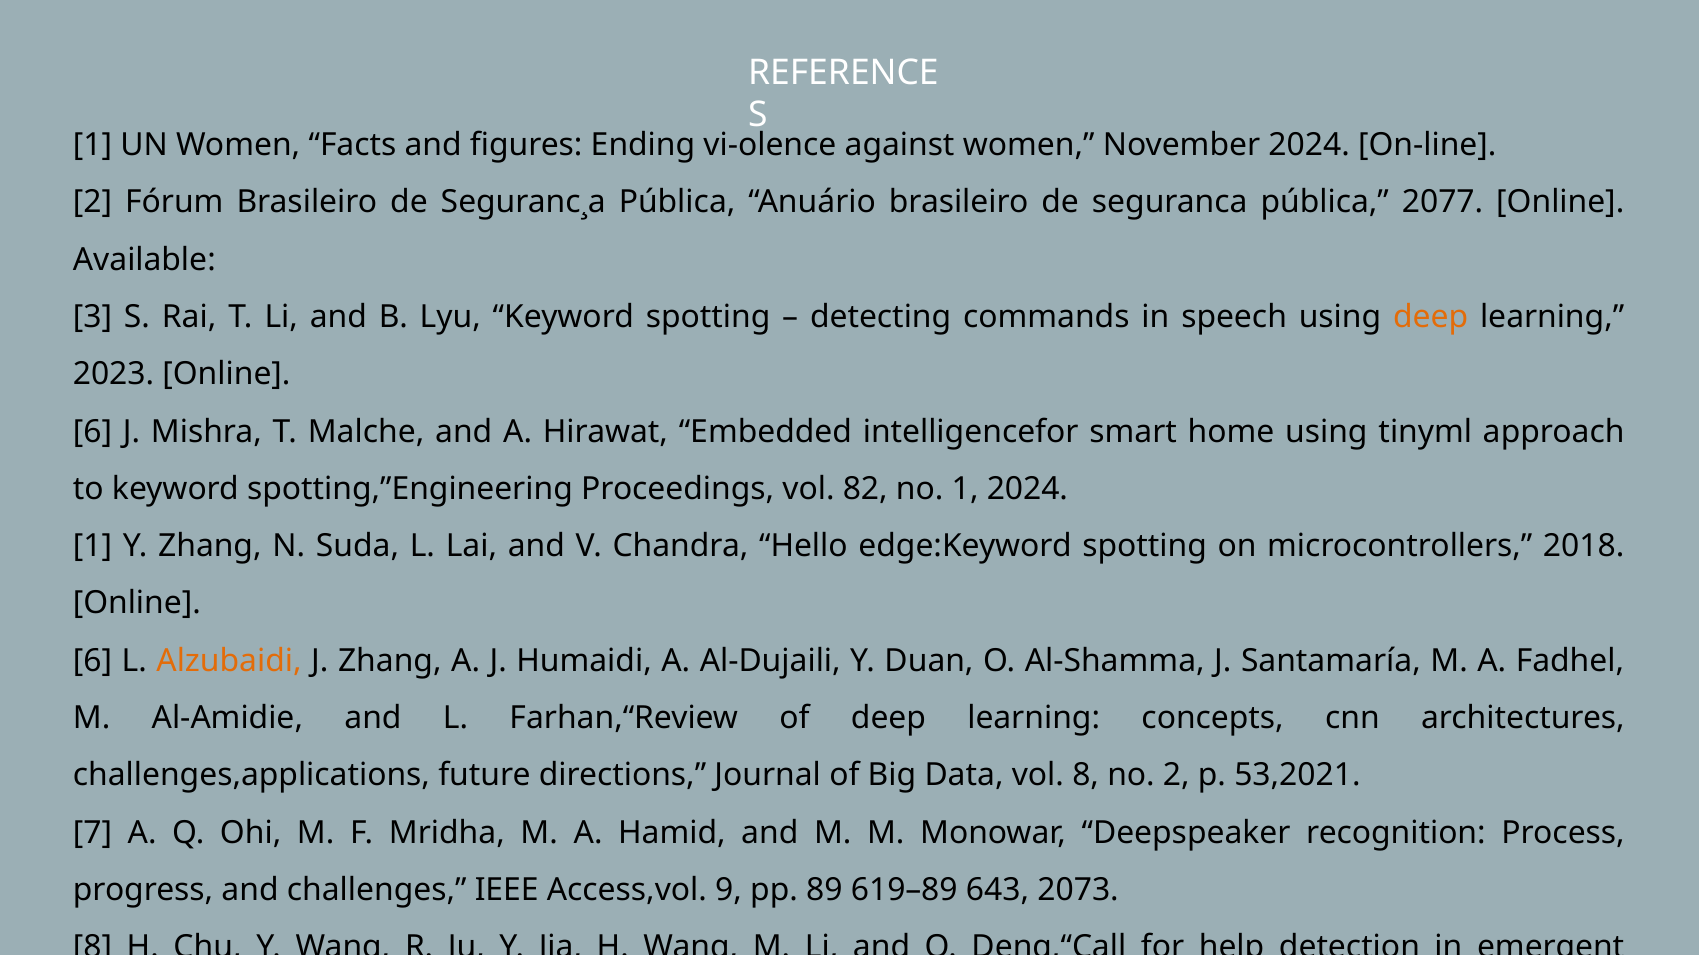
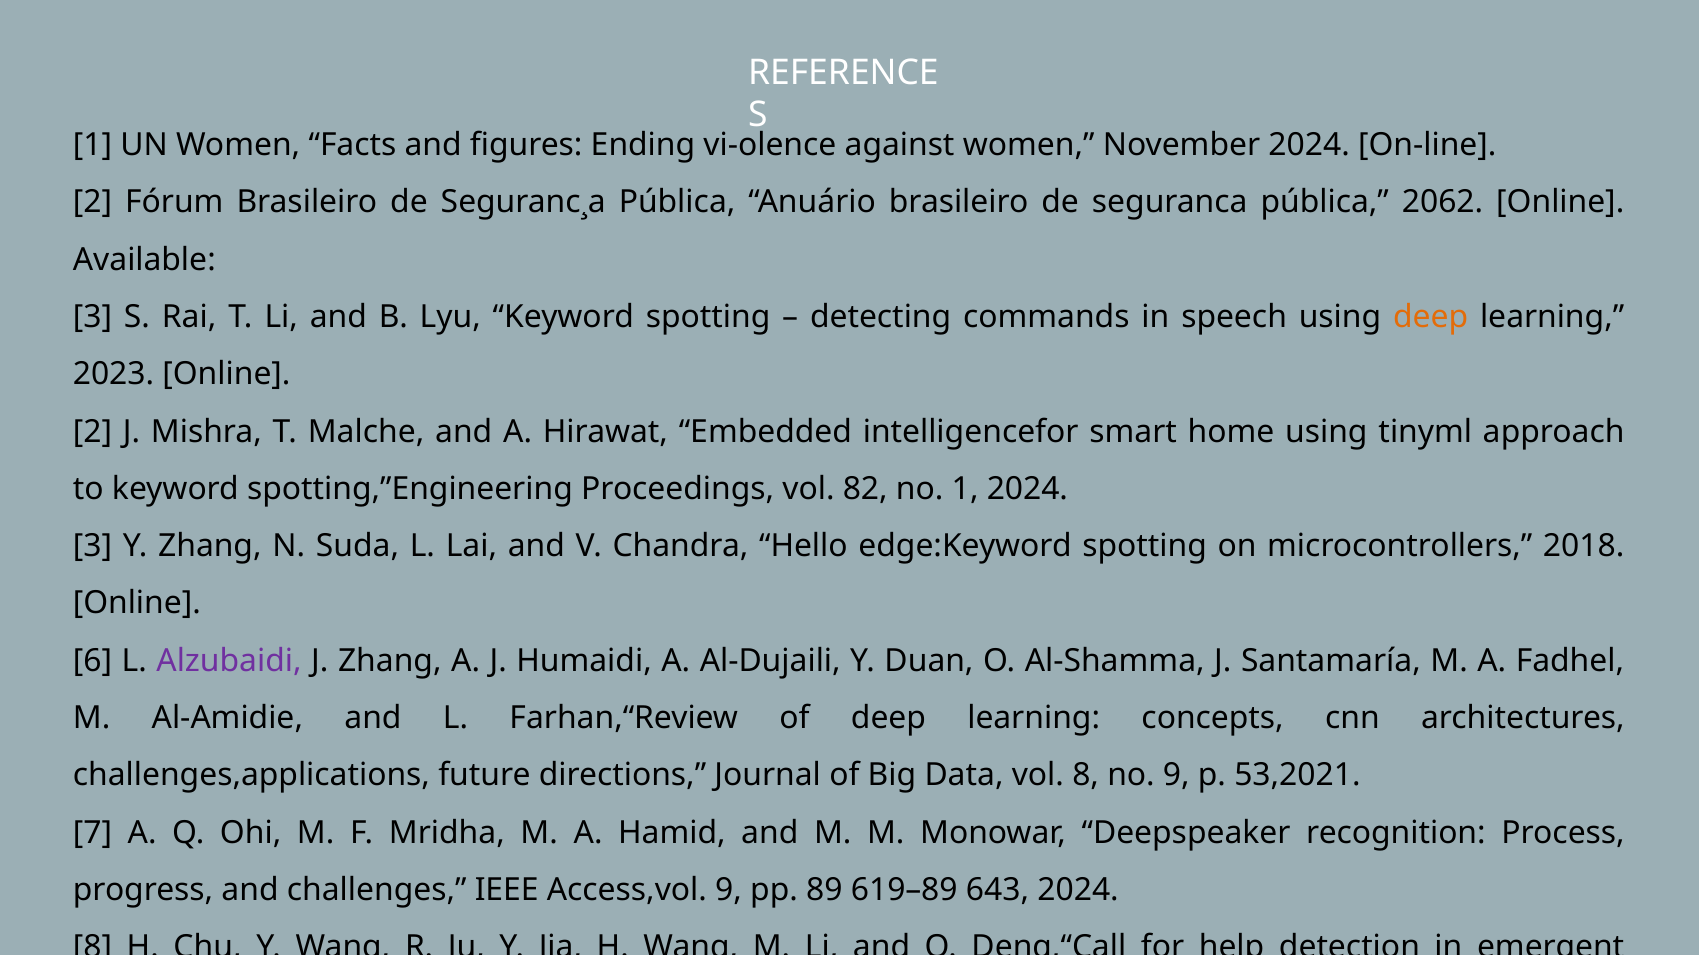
2077: 2077 -> 2062
6 at (93, 432): 6 -> 2
1 at (93, 546): 1 -> 3
Alzubaidi colour: orange -> purple
no 2: 2 -> 9
643 2073: 2073 -> 2024
